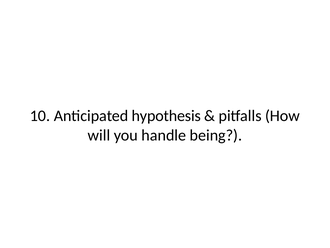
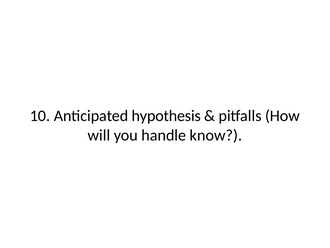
being: being -> know
